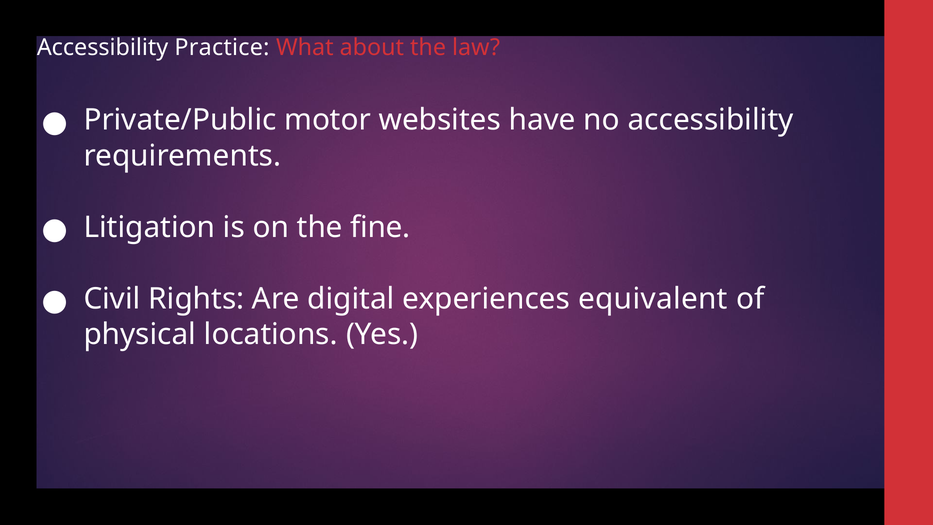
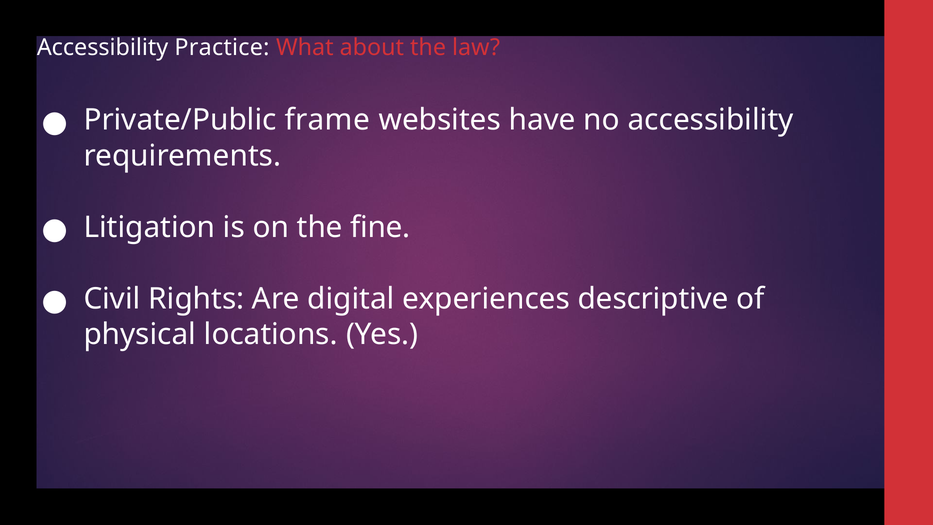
motor: motor -> frame
equivalent: equivalent -> descriptive
